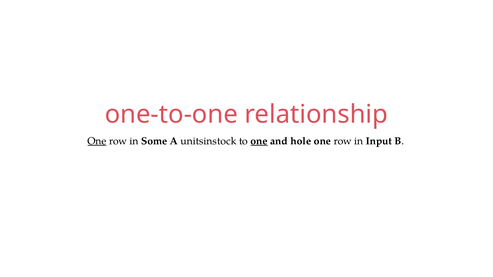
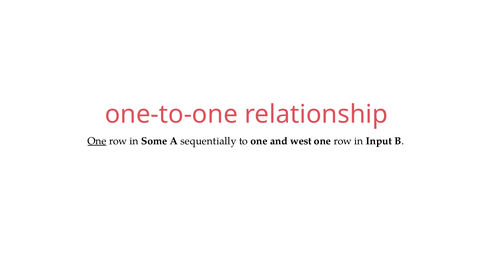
unitsinstock: unitsinstock -> sequentially
one at (259, 141) underline: present -> none
hole: hole -> west
